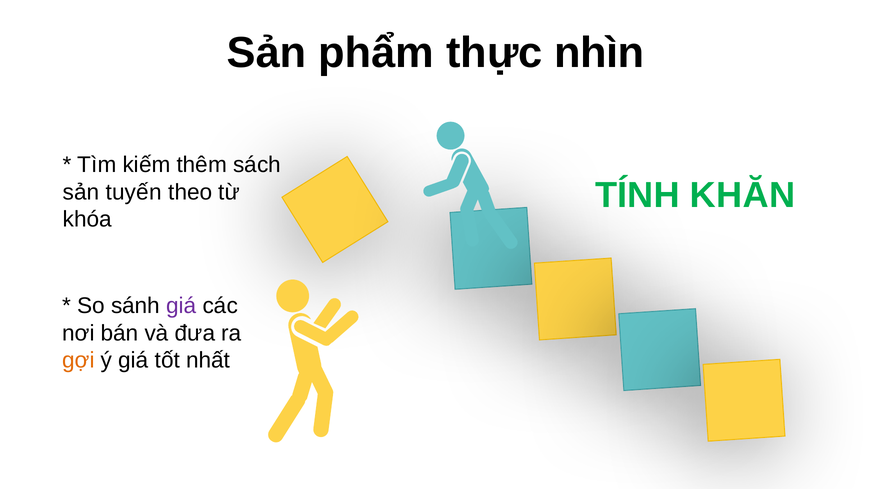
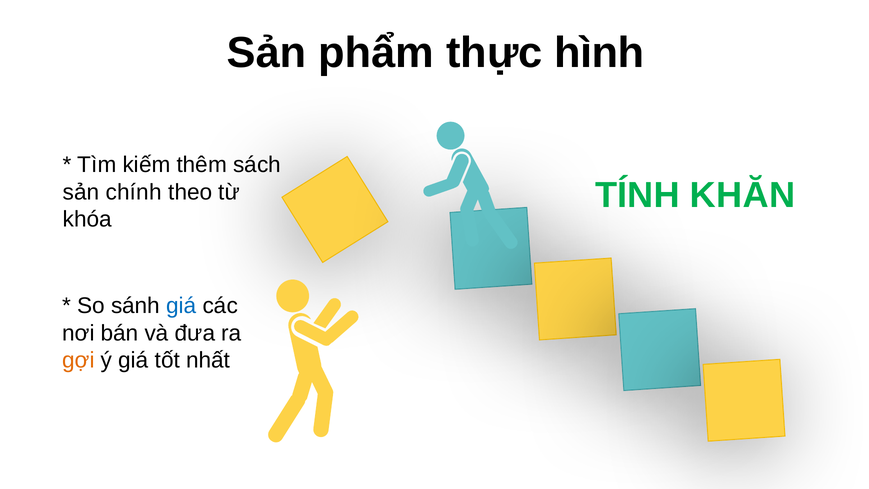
nhìn: nhìn -> hình
tuyến: tuyến -> chính
giá at (181, 306) colour: purple -> blue
